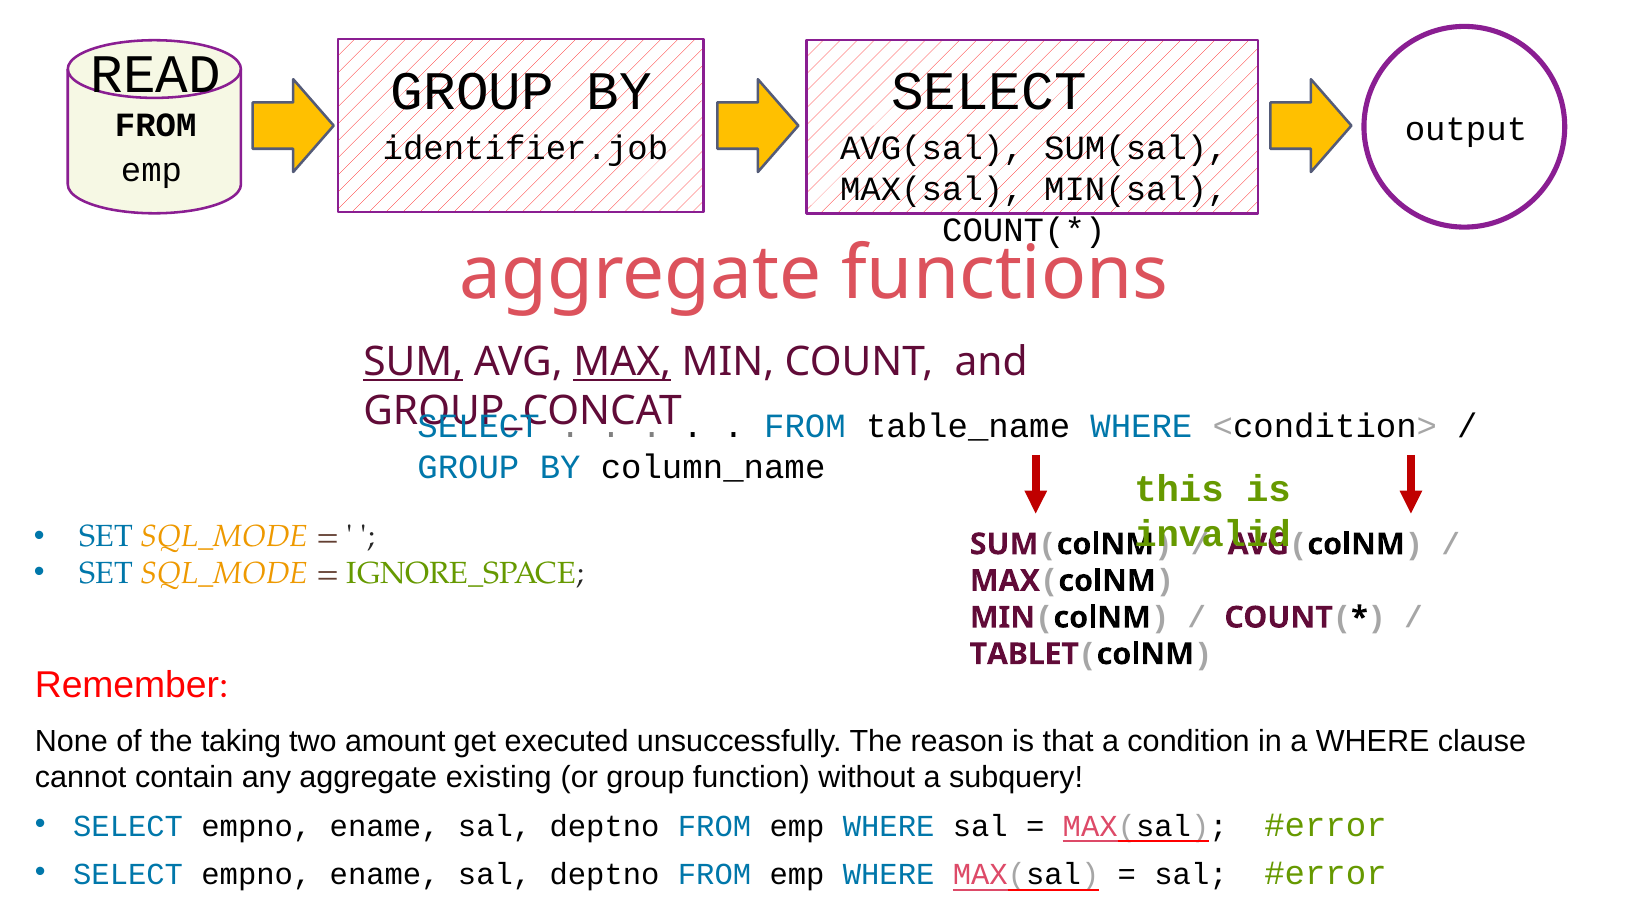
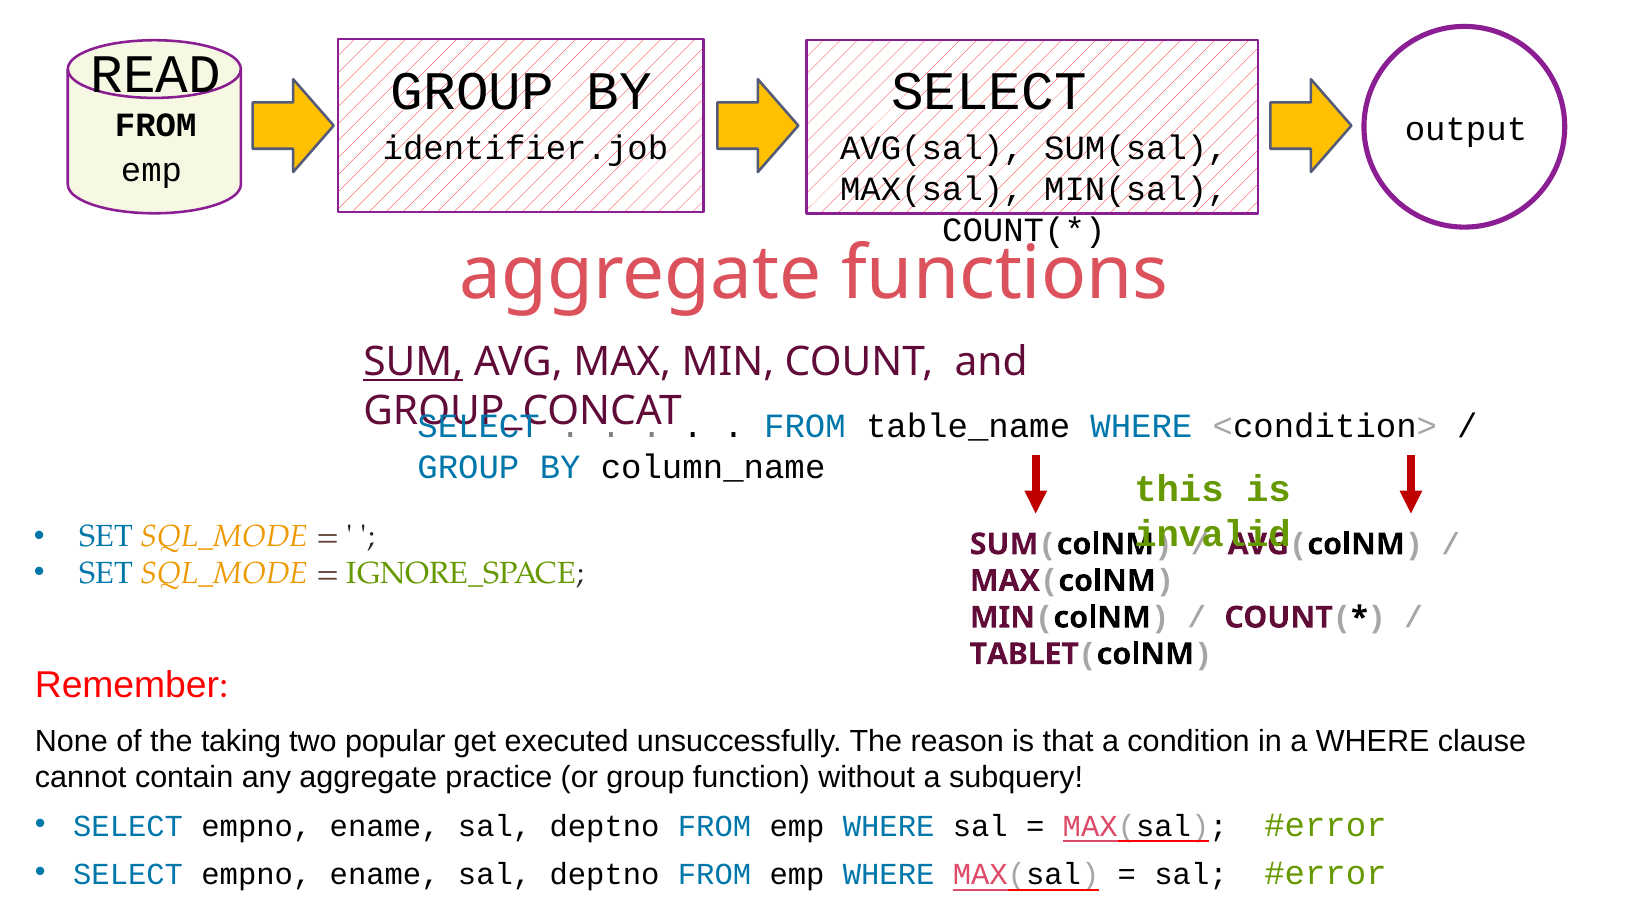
MAX at (622, 362) underline: present -> none
amount: amount -> popular
existing: existing -> practice
